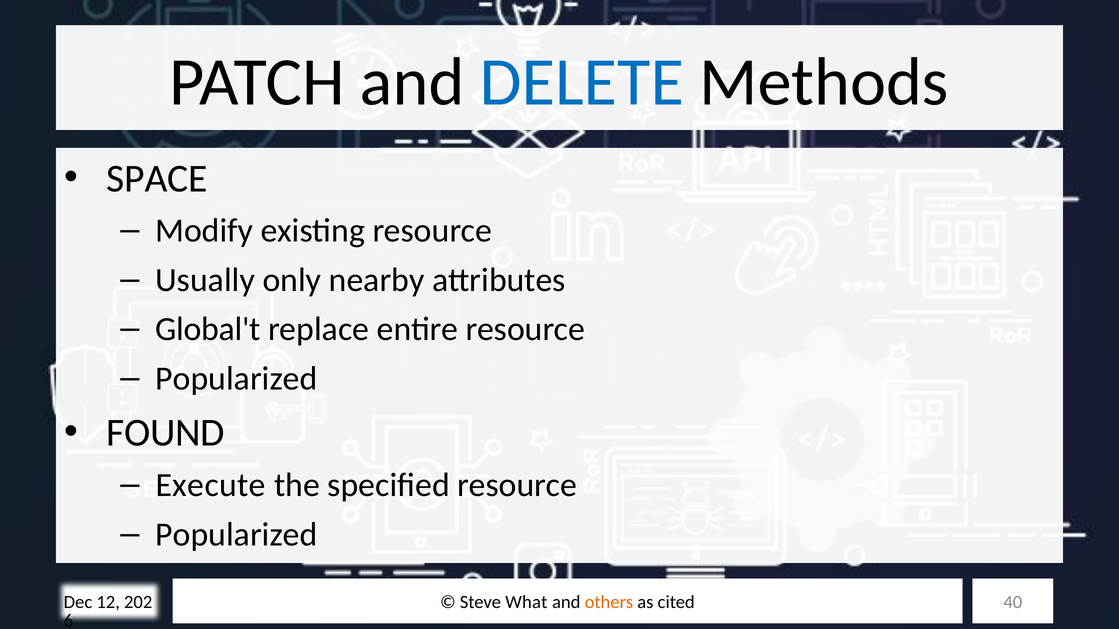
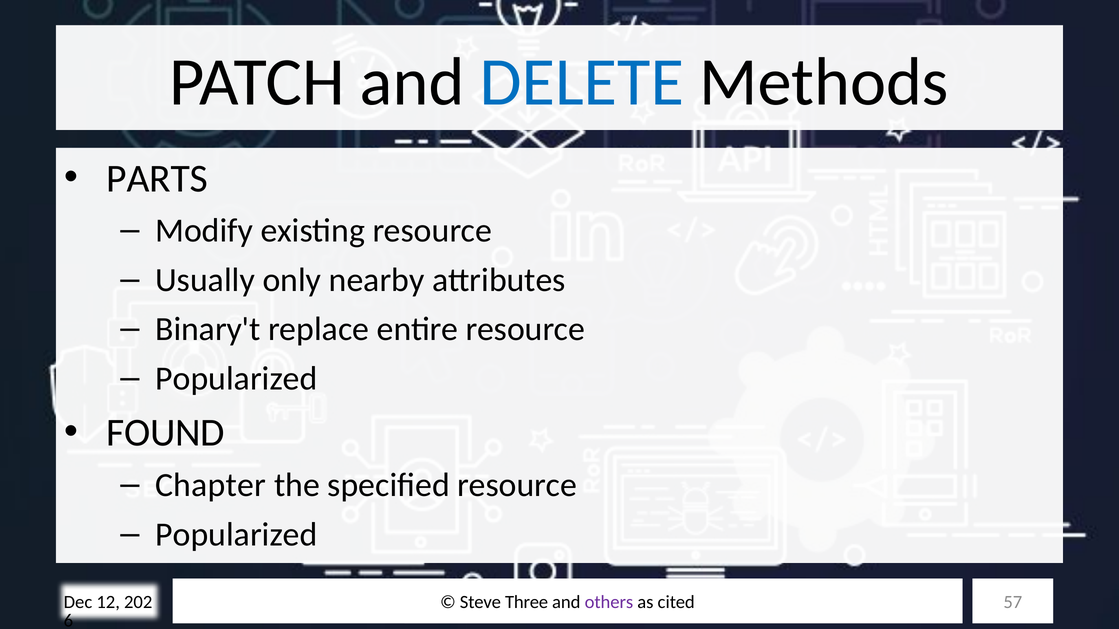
SPACE: SPACE -> PARTS
Global't: Global't -> Binary't
Execute: Execute -> Chapter
What: What -> Three
others colour: orange -> purple
40: 40 -> 57
